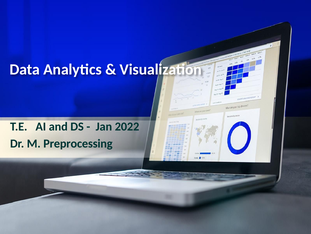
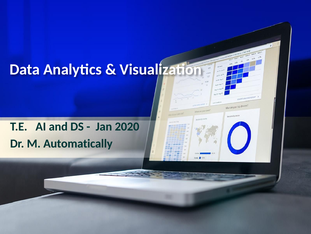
2022: 2022 -> 2020
Preprocessing: Preprocessing -> Automatically
